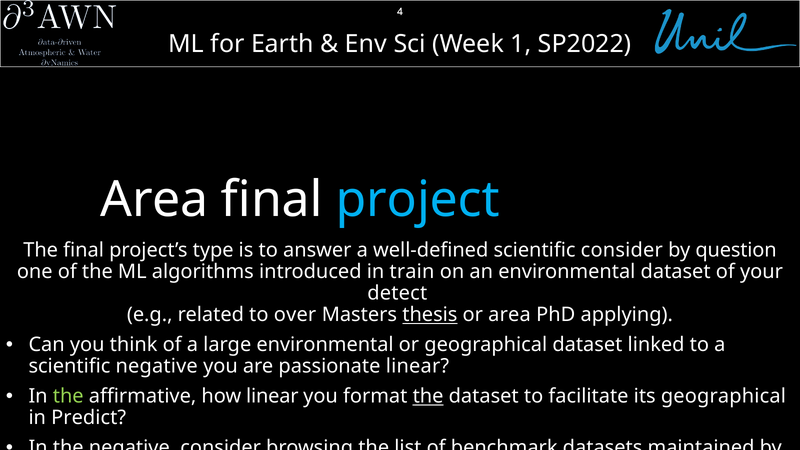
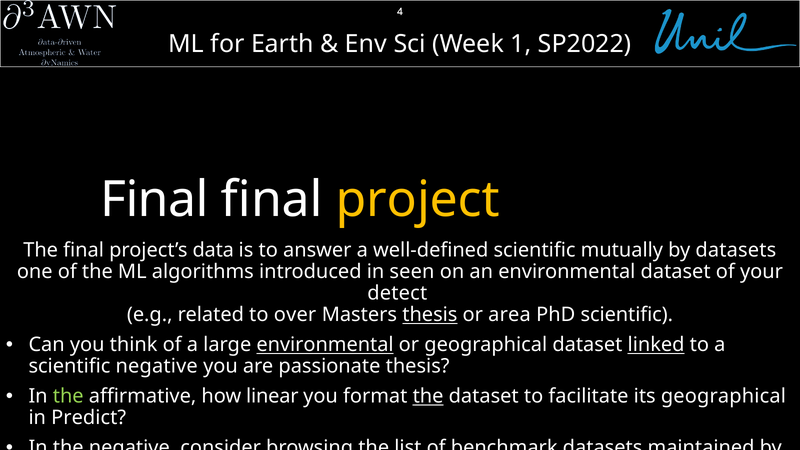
Area at (154, 200): Area -> Final
project colour: light blue -> yellow
type: type -> data
scientific consider: consider -> mutually
by question: question -> datasets
train: train -> seen
PhD applying: applying -> scientific
environmental at (325, 345) underline: none -> present
linked underline: none -> present
passionate linear: linear -> thesis
